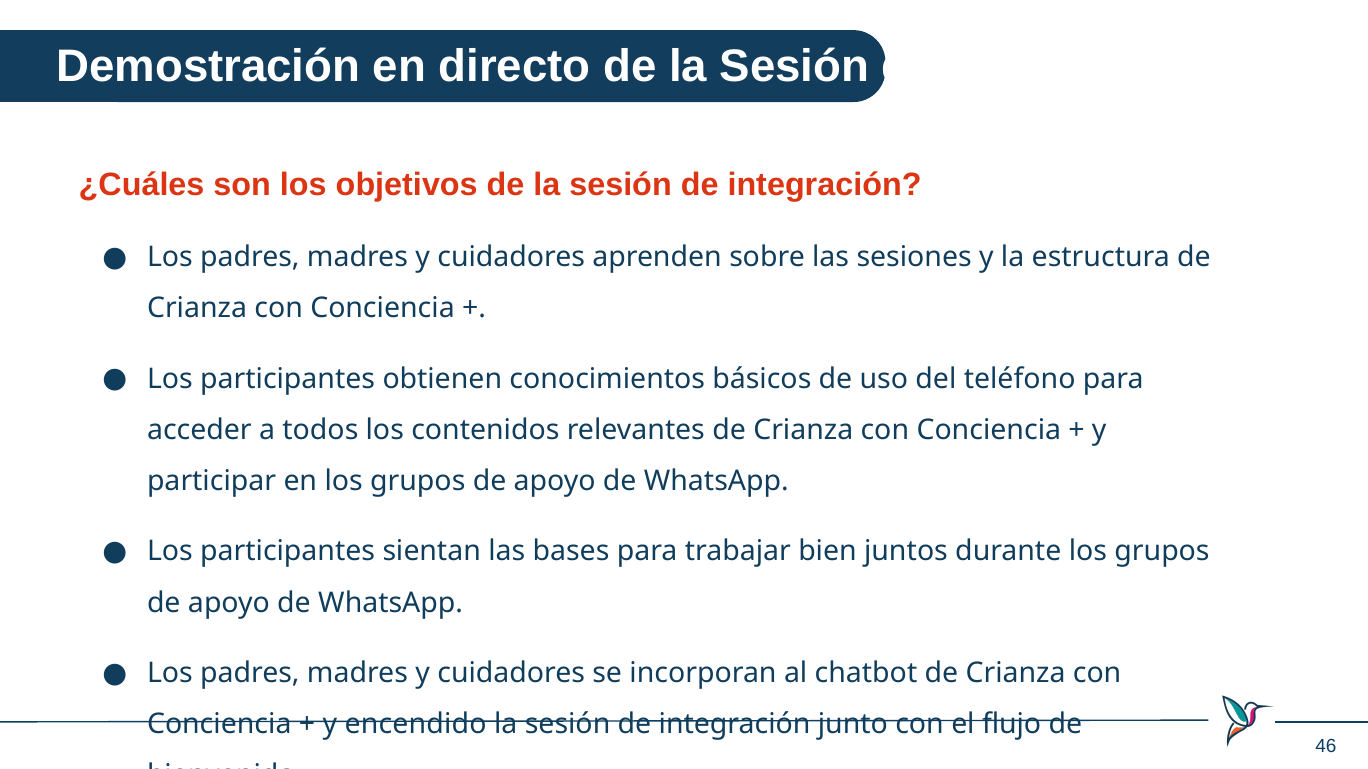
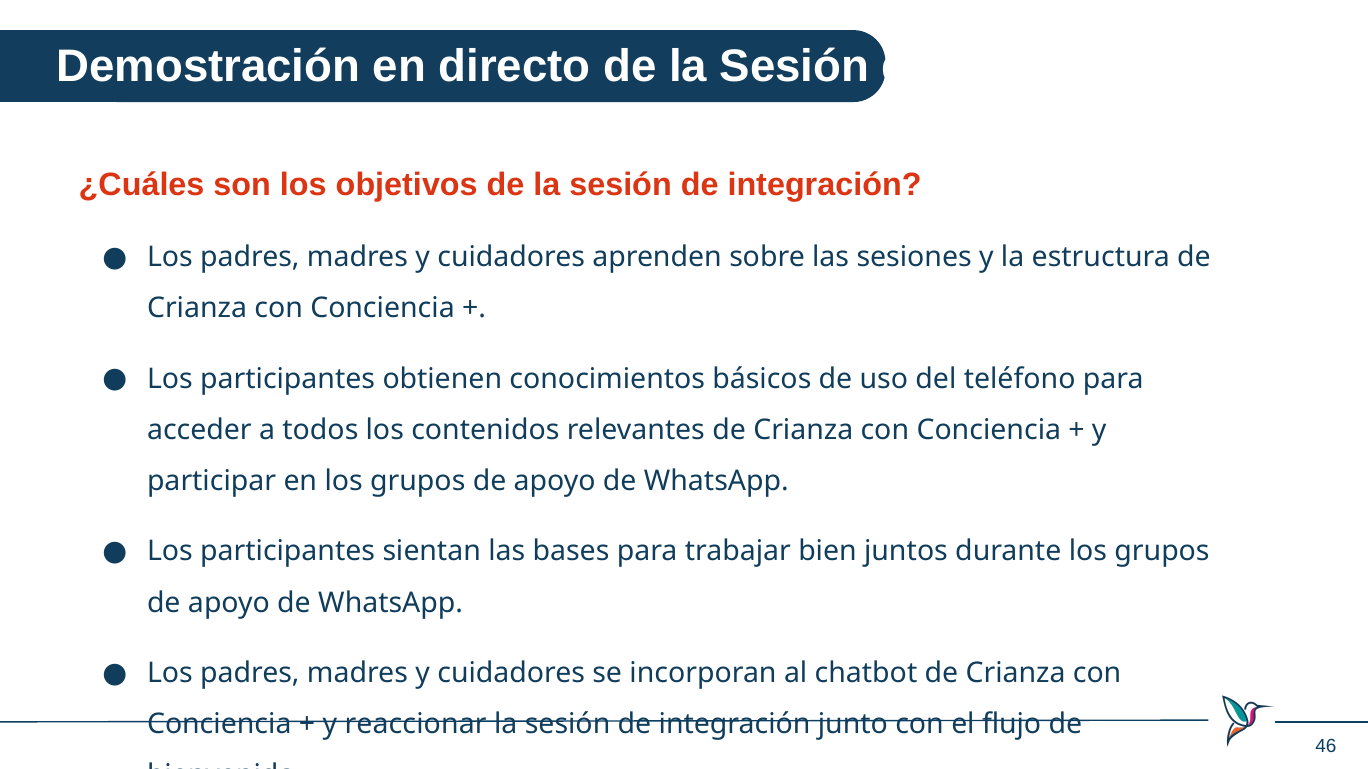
encendido: encendido -> reaccionar
